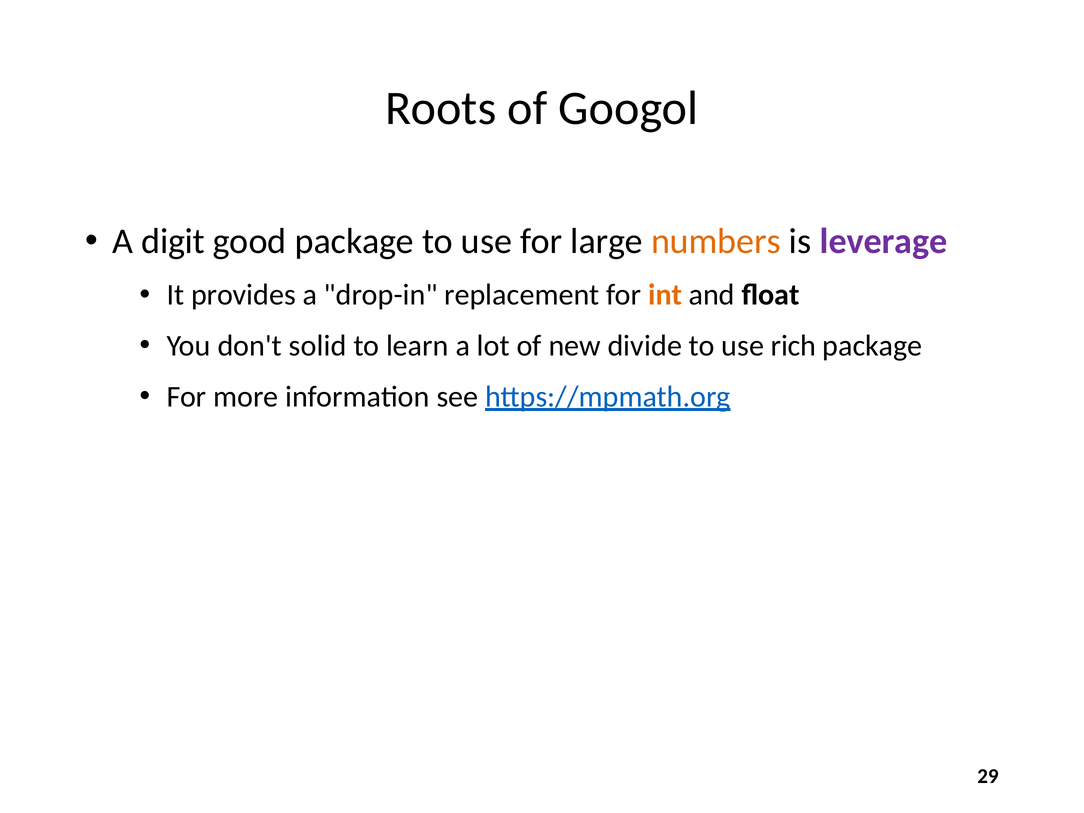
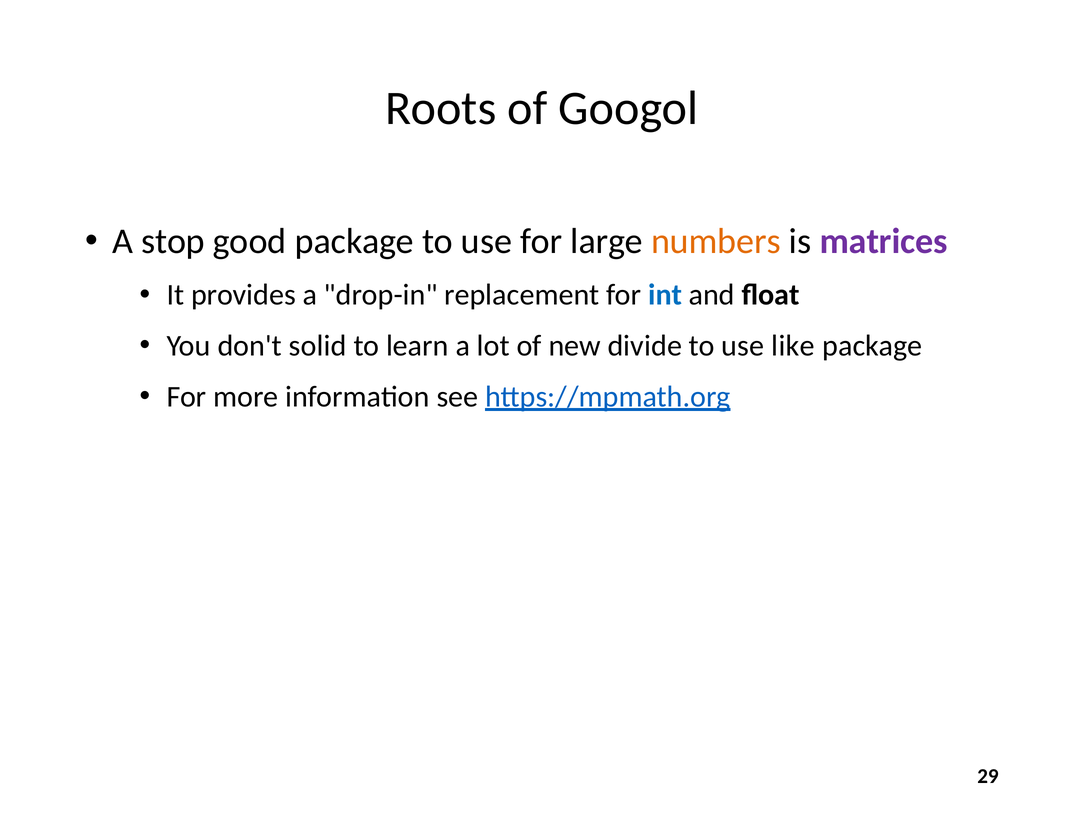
digit: digit -> stop
leverage: leverage -> matrices
int colour: orange -> blue
rich: rich -> like
